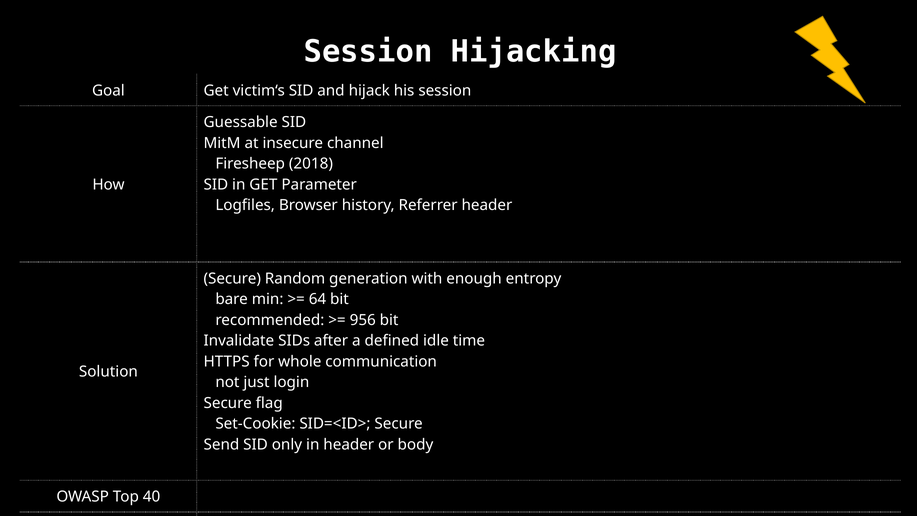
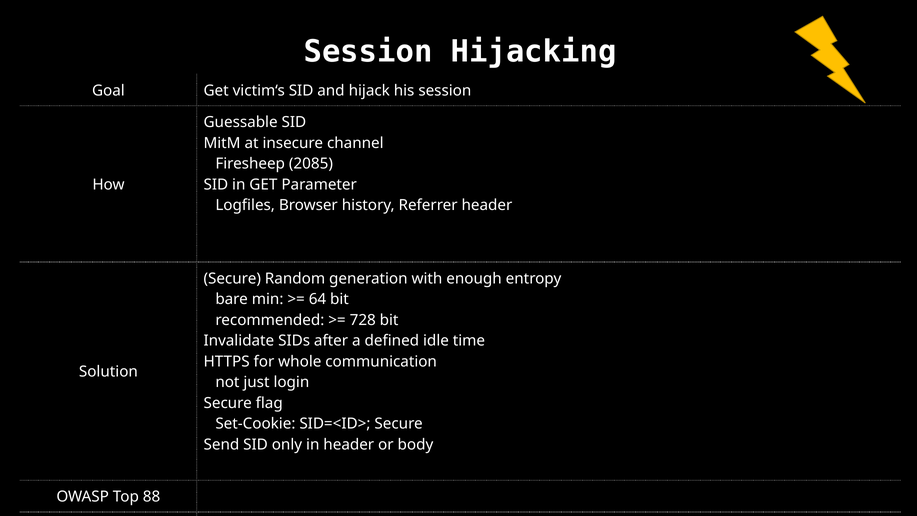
2018: 2018 -> 2085
956: 956 -> 728
40: 40 -> 88
